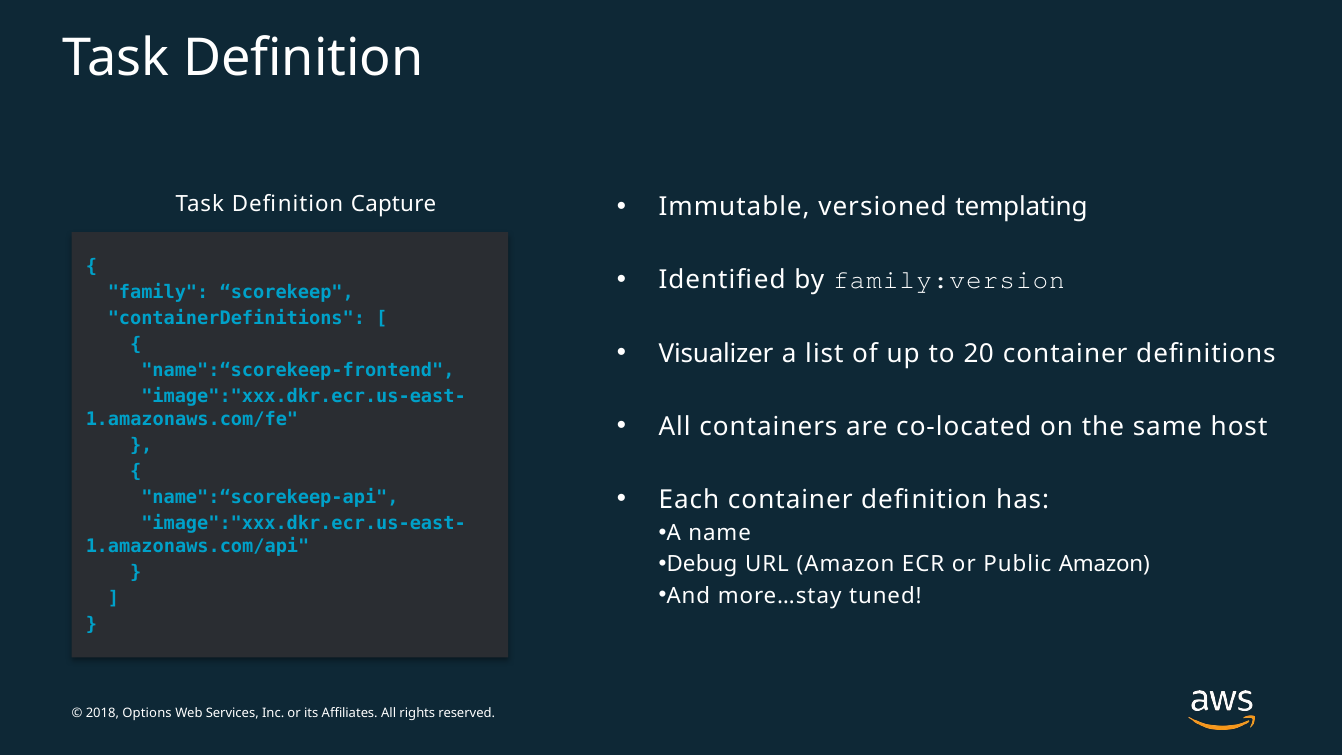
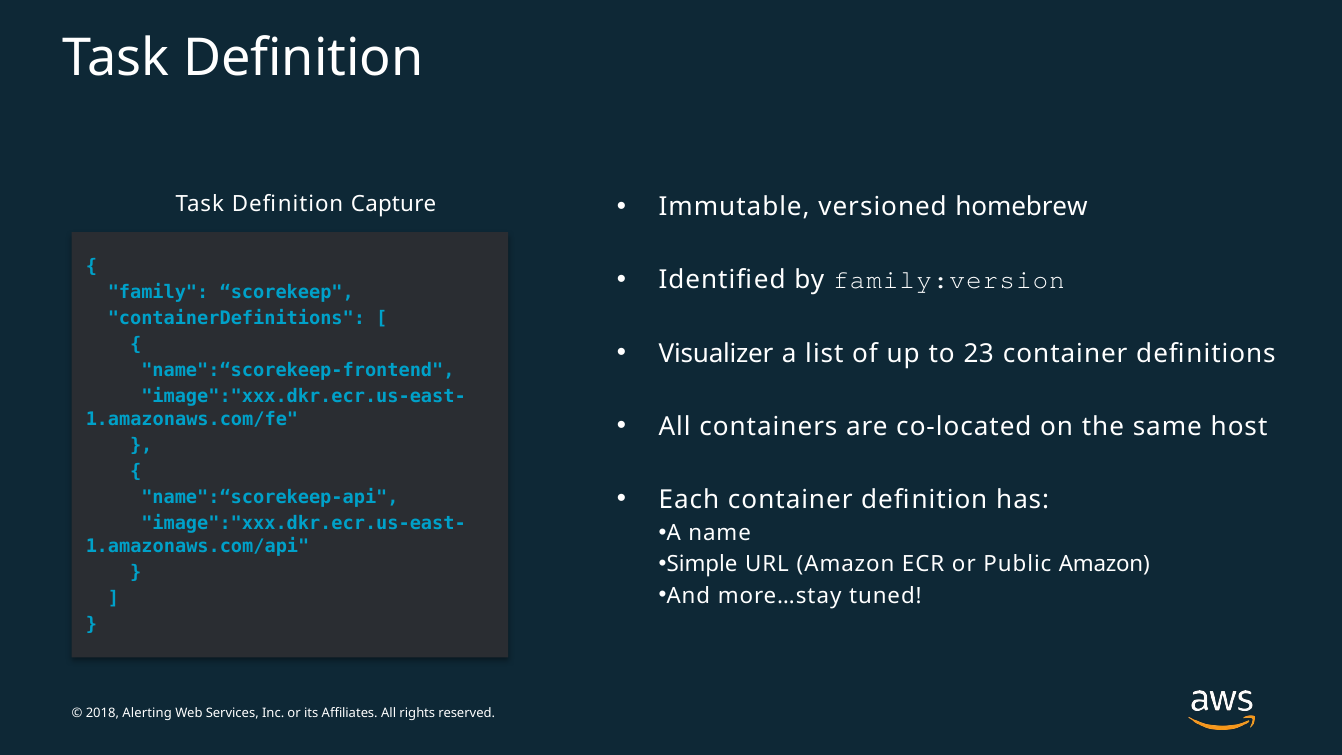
templating: templating -> homebrew
20: 20 -> 23
Debug: Debug -> Simple
Options: Options -> Alerting
